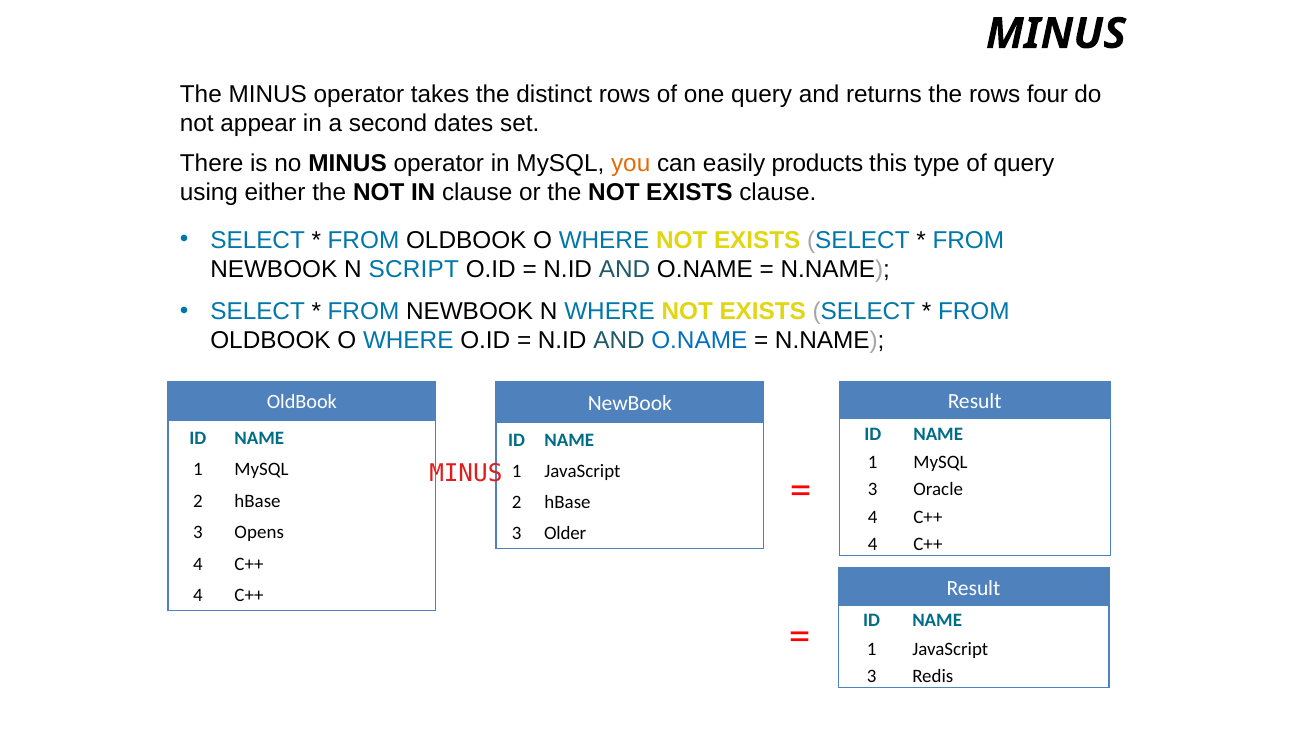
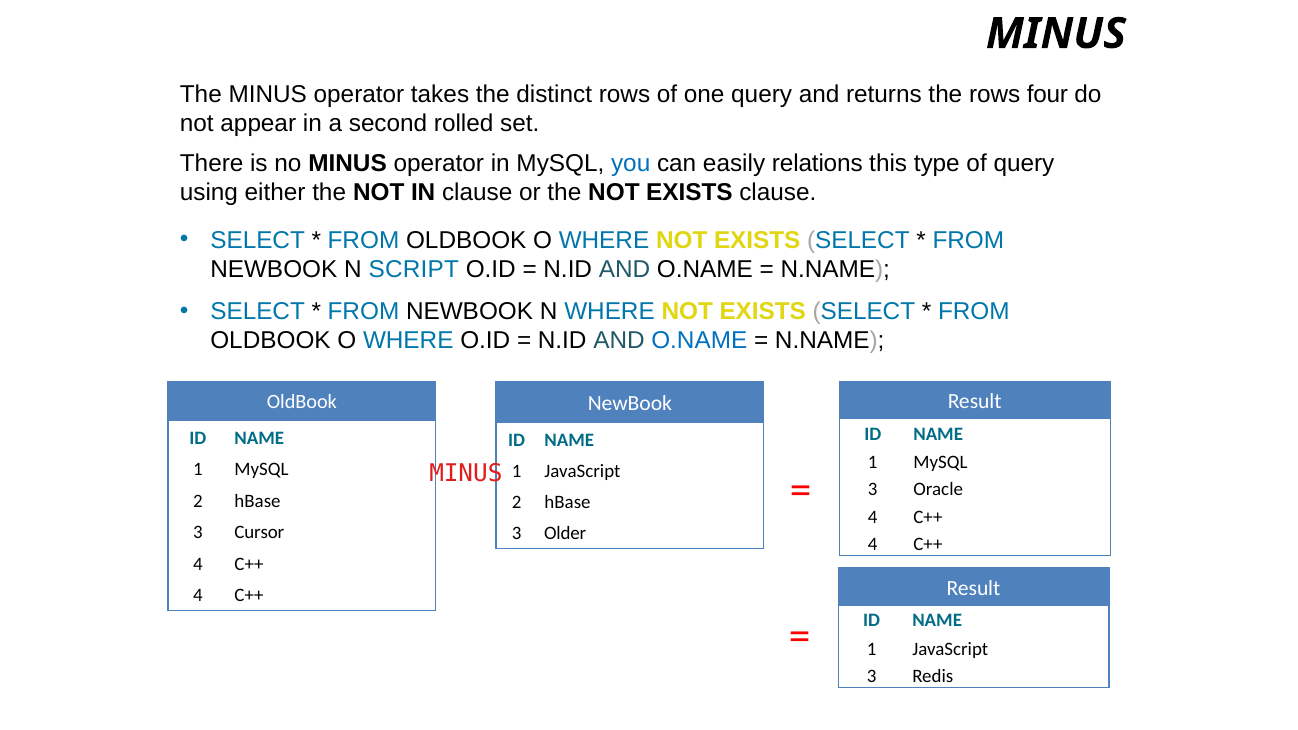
dates: dates -> rolled
you colour: orange -> blue
products: products -> relations
Opens: Opens -> Cursor
